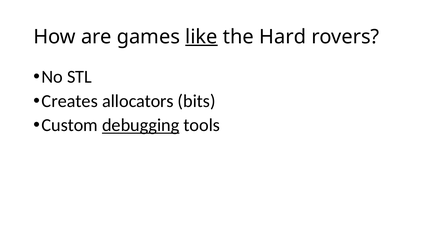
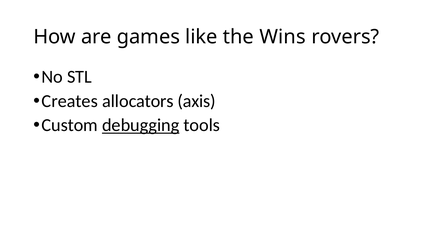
like underline: present -> none
Hard: Hard -> Wins
bits: bits -> axis
